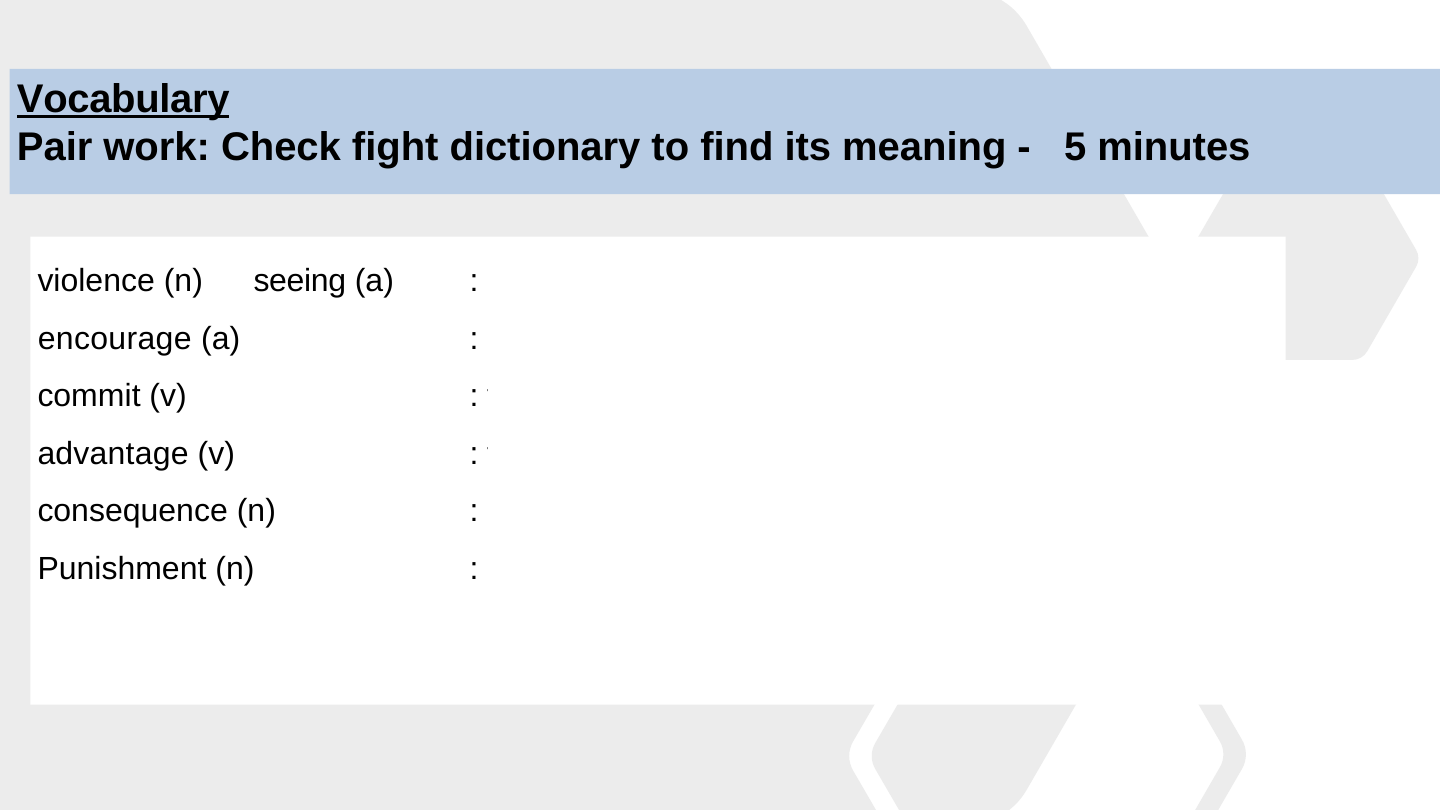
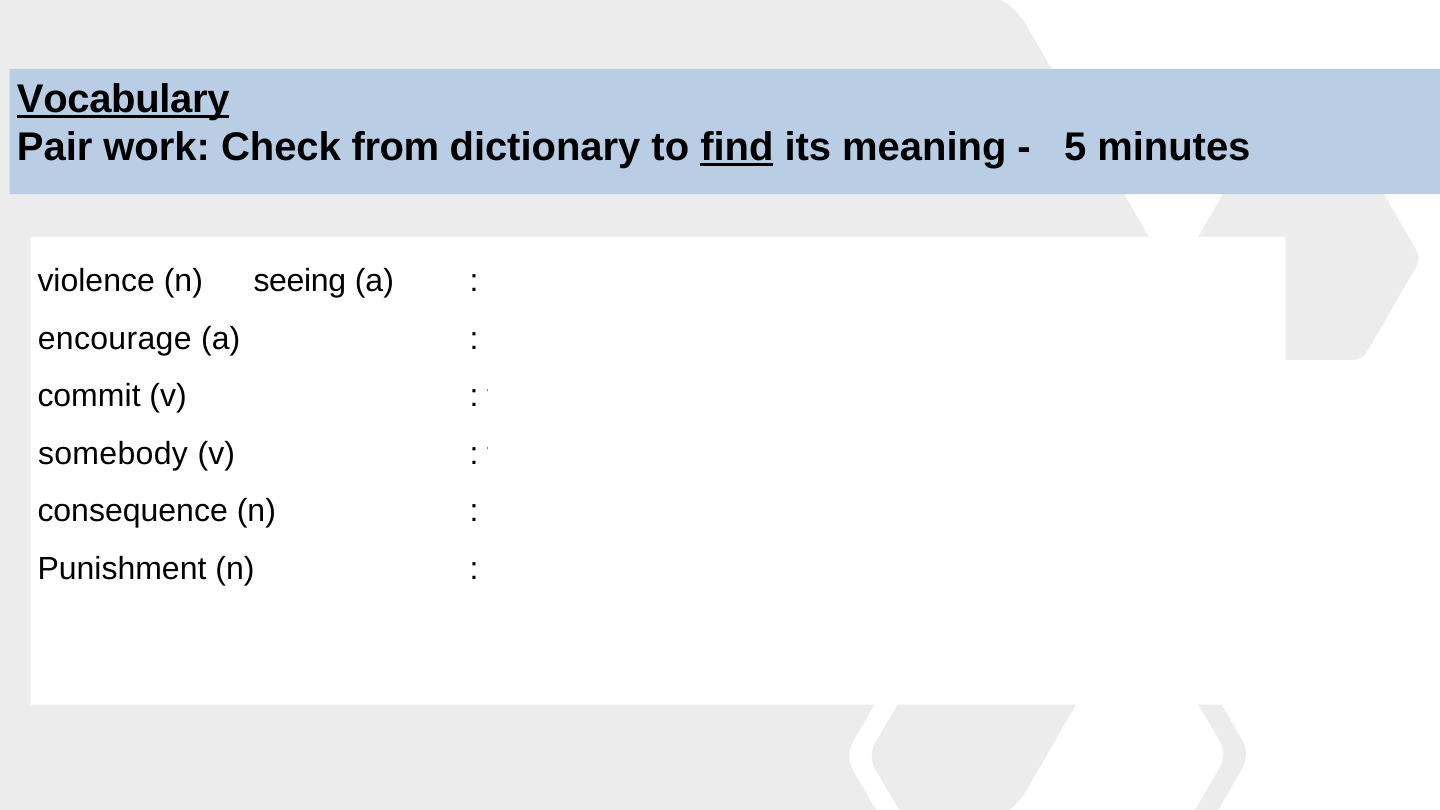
fight: fight -> from
find underline: none -> present
advantage at (113, 454): advantage -> somebody
